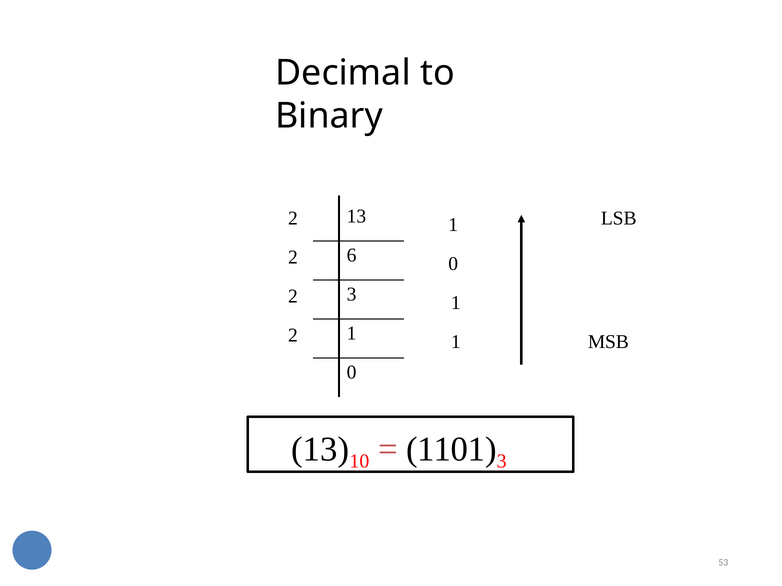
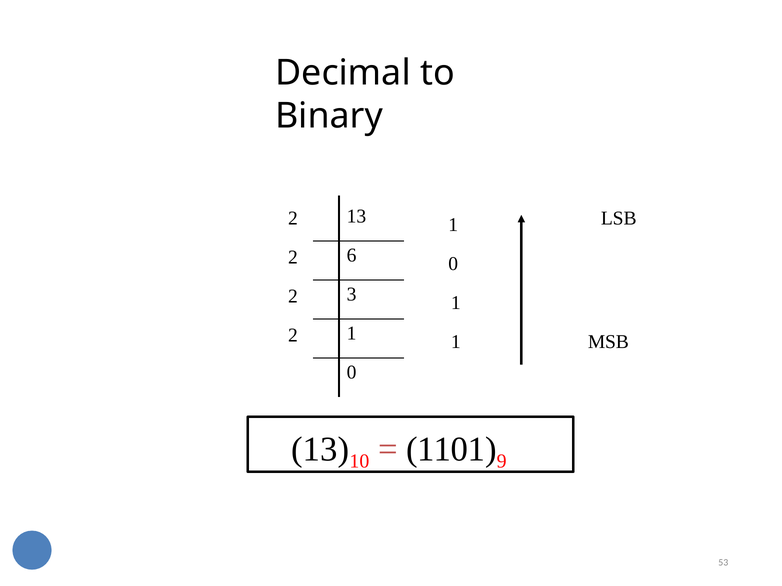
3 at (502, 462): 3 -> 9
